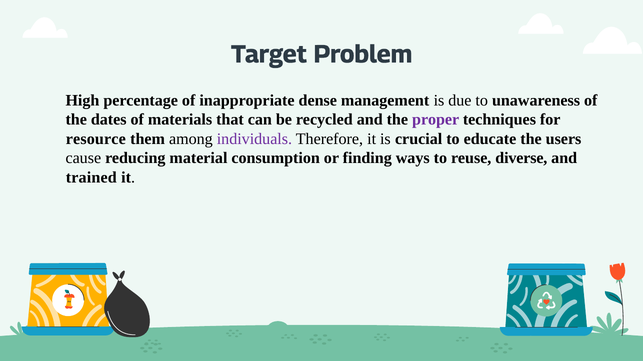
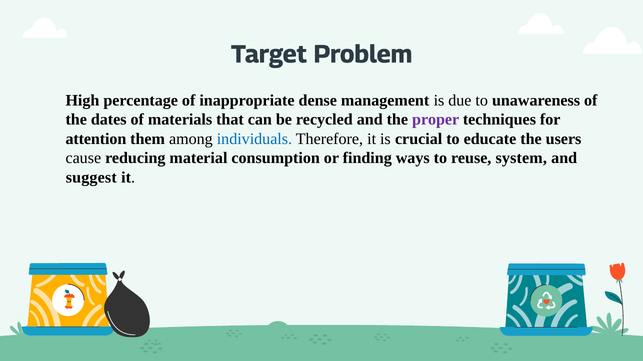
resource: resource -> attention
individuals colour: purple -> blue
diverse: diverse -> system
trained: trained -> suggest
